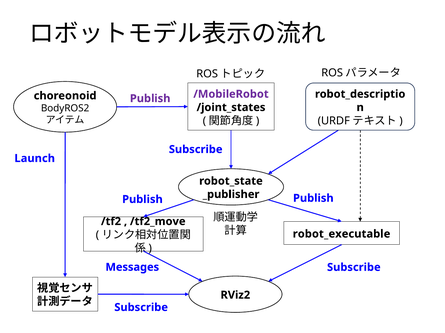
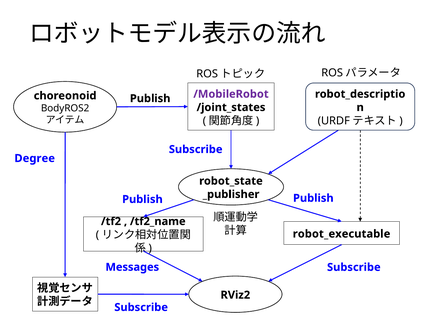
Publish at (150, 99) colour: purple -> black
Launch: Launch -> Degree
/tf2_move: /tf2_move -> /tf2_name
